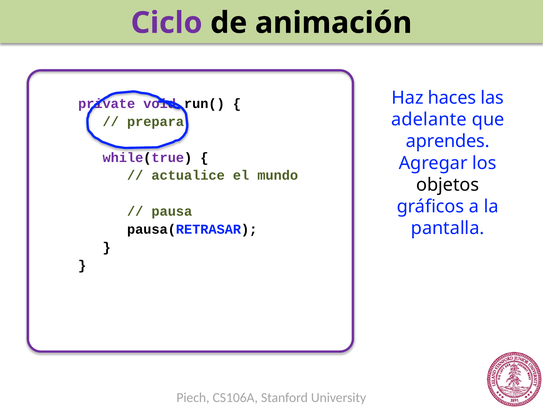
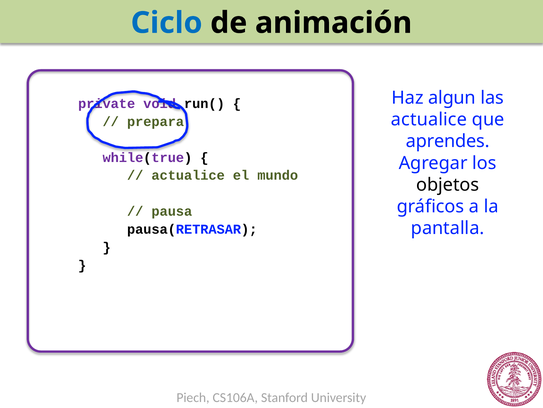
Ciclo colour: purple -> blue
haces: haces -> algun
adelante at (429, 119): adelante -> actualice
